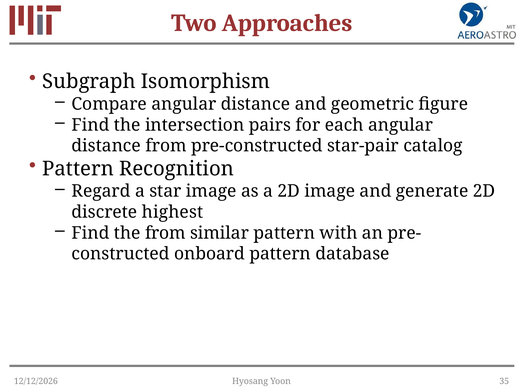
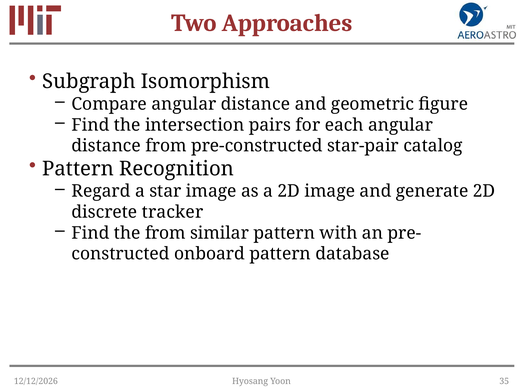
highest: highest -> tracker
